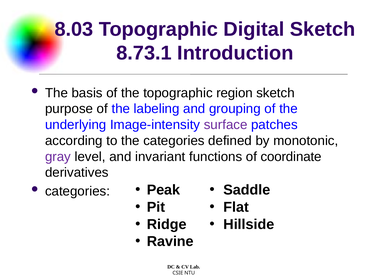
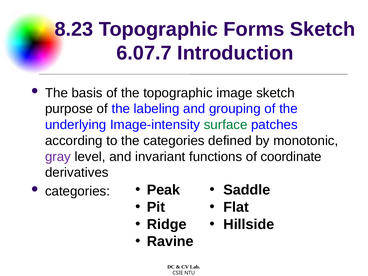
8.03: 8.03 -> 8.23
Digital: Digital -> Forms
8.73.1: 8.73.1 -> 6.07.7
region: region -> image
surface colour: purple -> green
